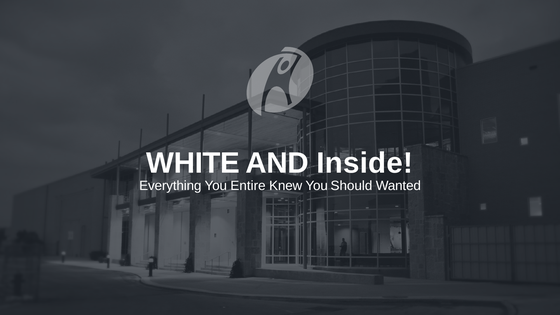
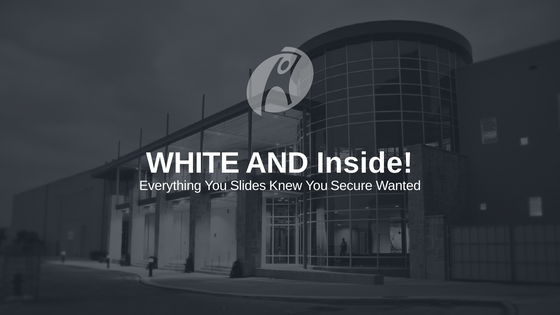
Entire: Entire -> Slides
Should: Should -> Secure
